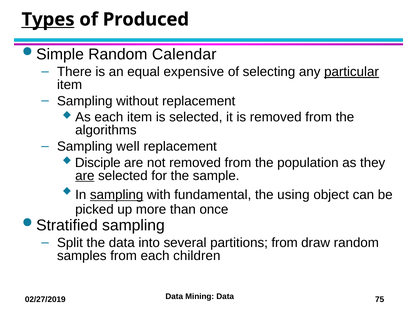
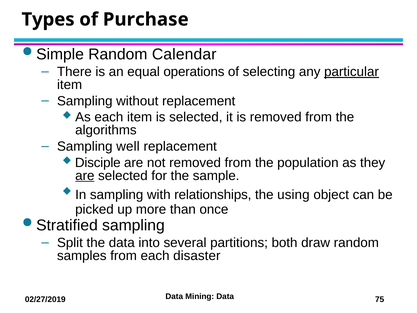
Types underline: present -> none
Produced: Produced -> Purchase
expensive: expensive -> operations
sampling at (117, 195) underline: present -> none
fundamental: fundamental -> relationships
partitions from: from -> both
children: children -> disaster
